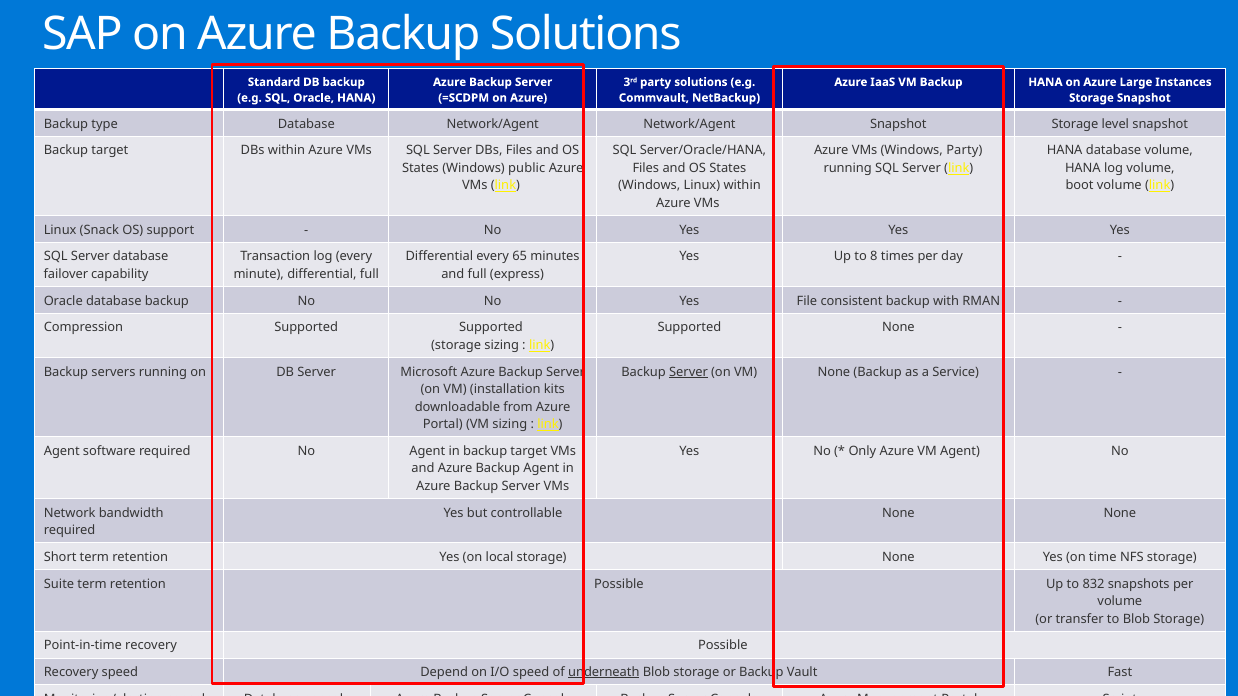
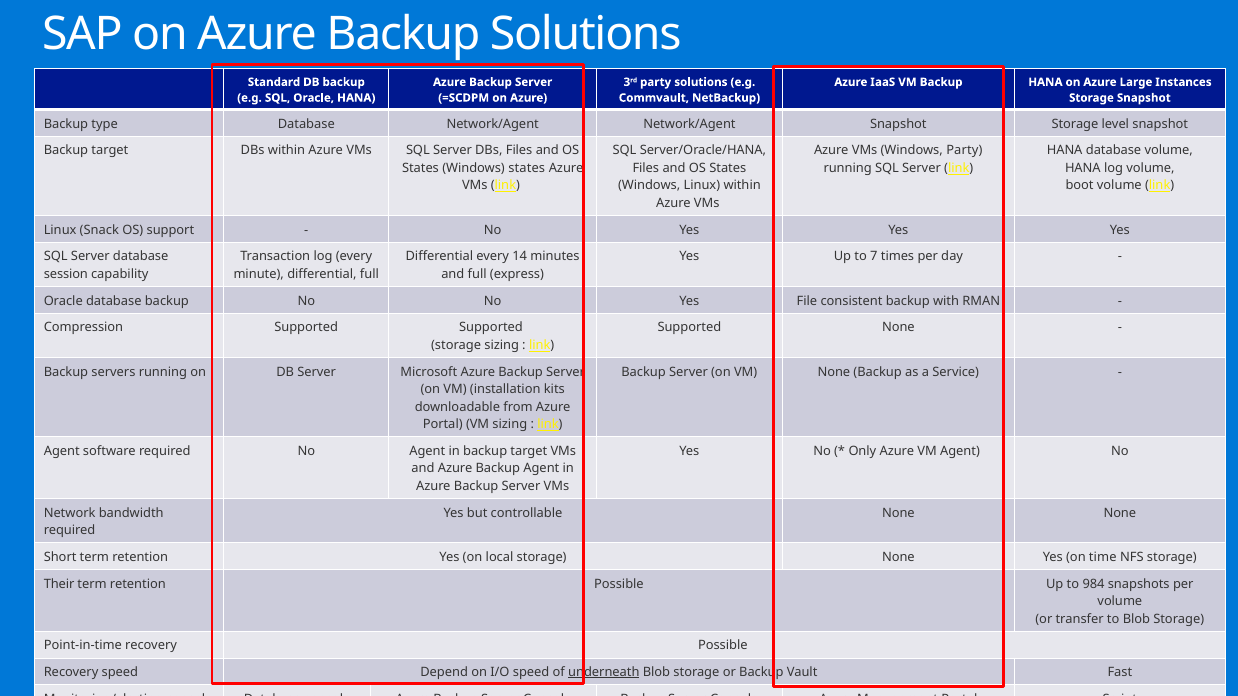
Windows public: public -> states
65: 65 -> 14
8: 8 -> 7
failover: failover -> session
Server at (688, 372) underline: present -> none
Suite: Suite -> Their
832: 832 -> 984
